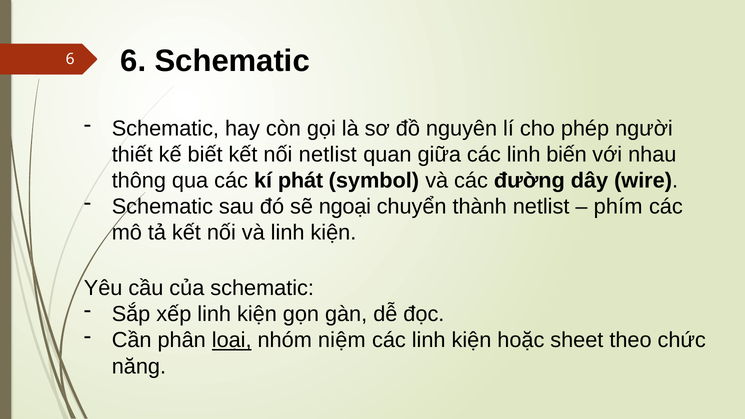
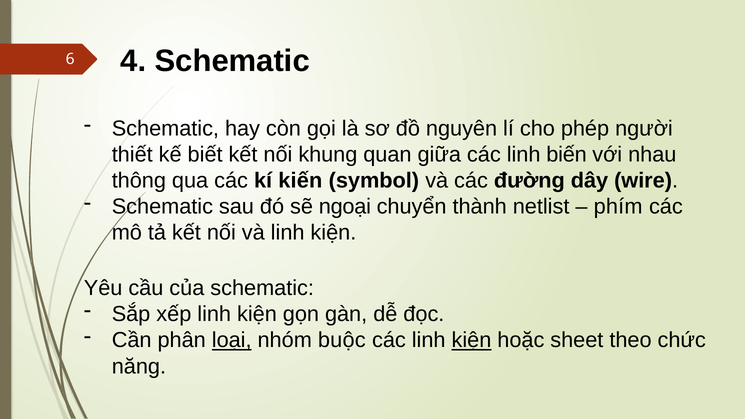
6 6: 6 -> 4
nối netlist: netlist -> khung
phát: phát -> kiến
niệm: niệm -> buộc
kiện at (471, 340) underline: none -> present
